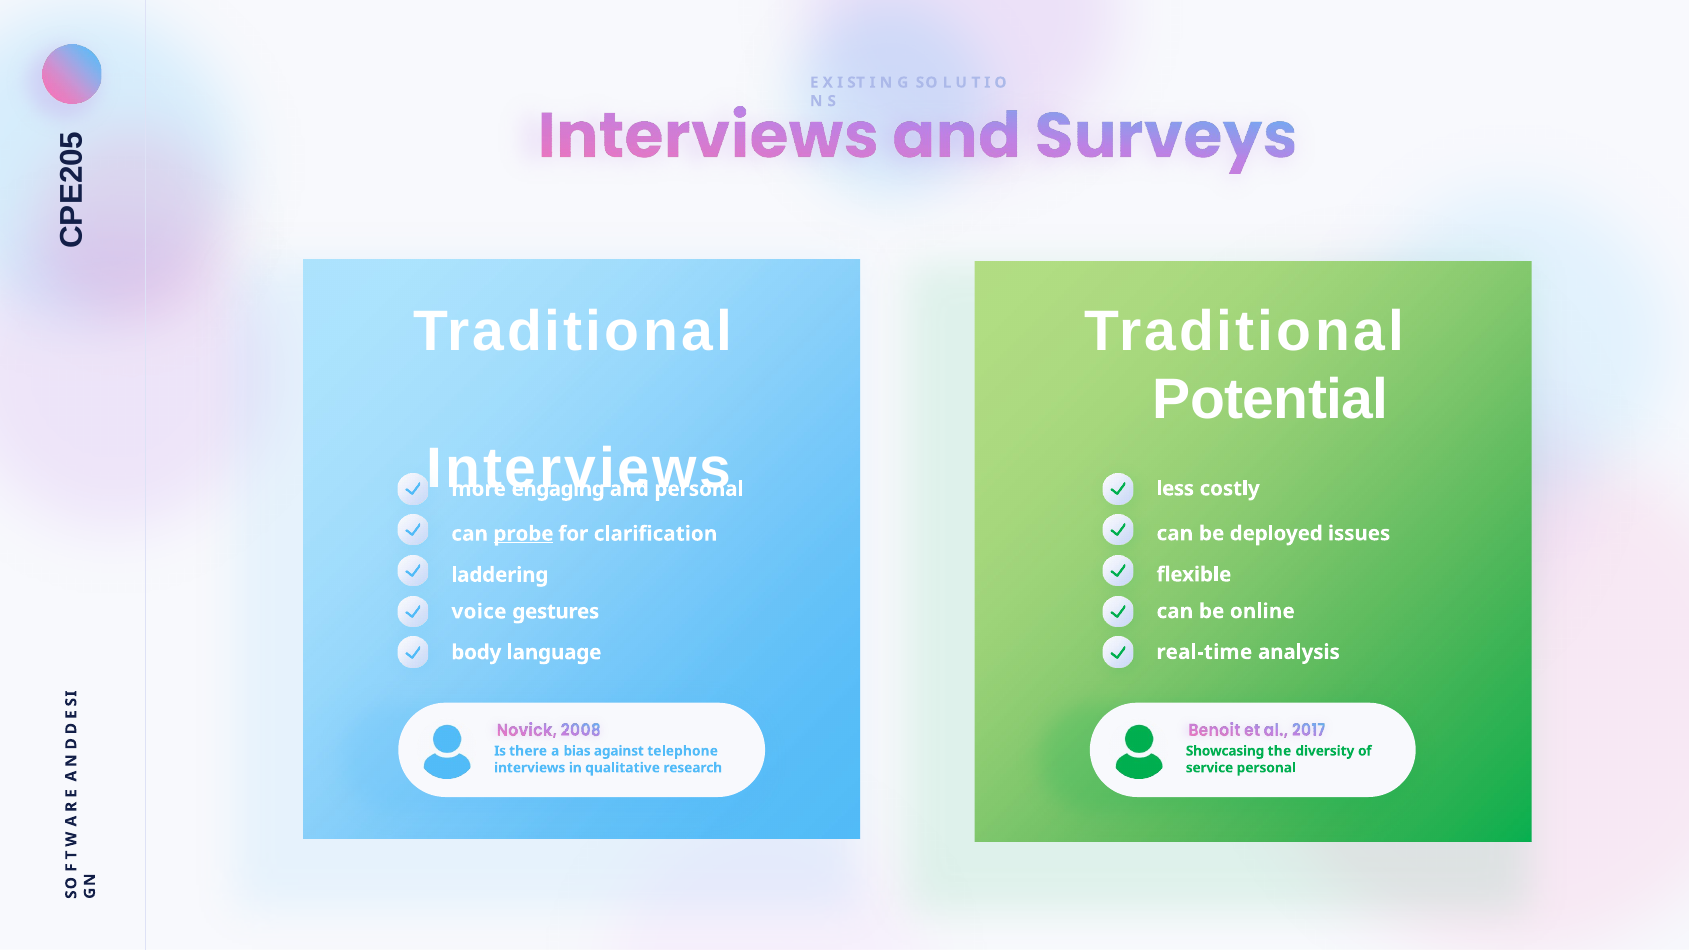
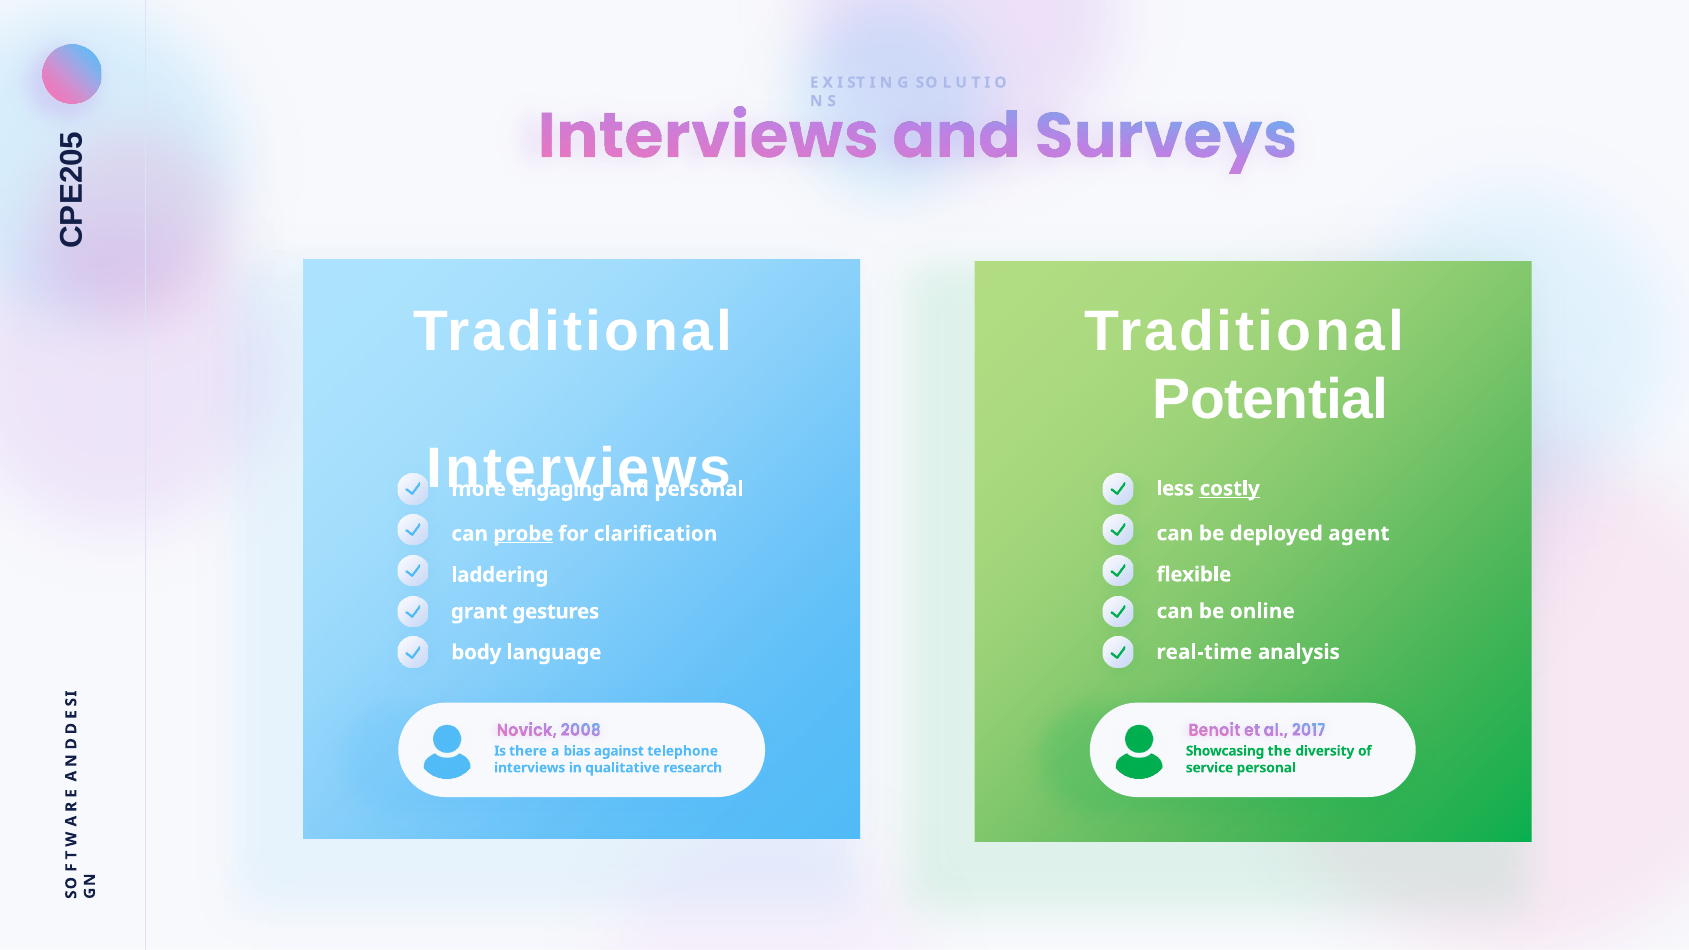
costly underline: none -> present
issues: issues -> agent
voice: voice -> grant
